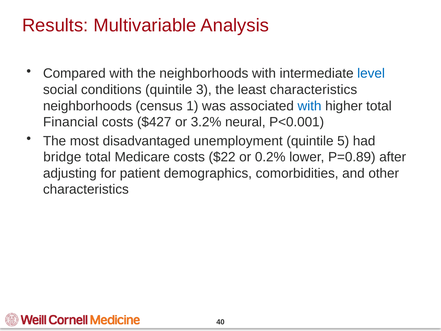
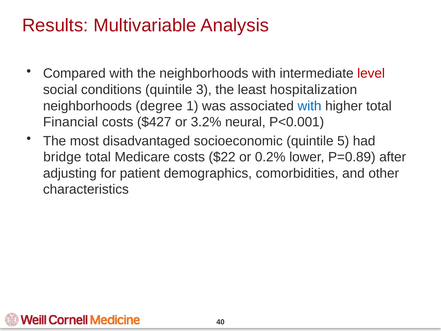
level colour: blue -> red
least characteristics: characteristics -> hospitalization
census: census -> degree
unemployment: unemployment -> socioeconomic
